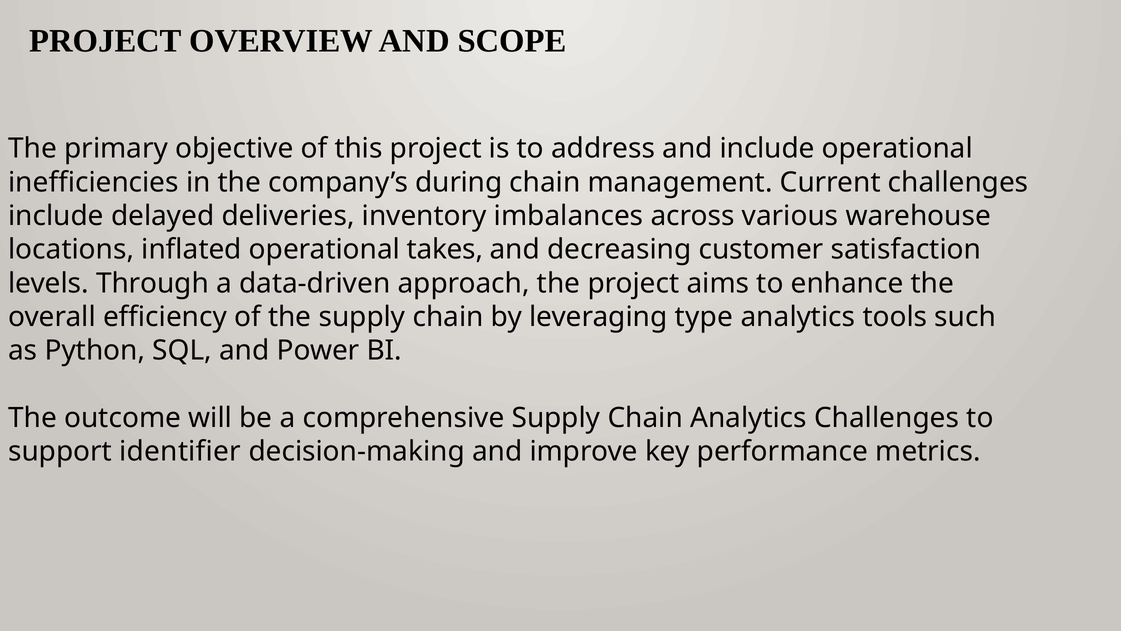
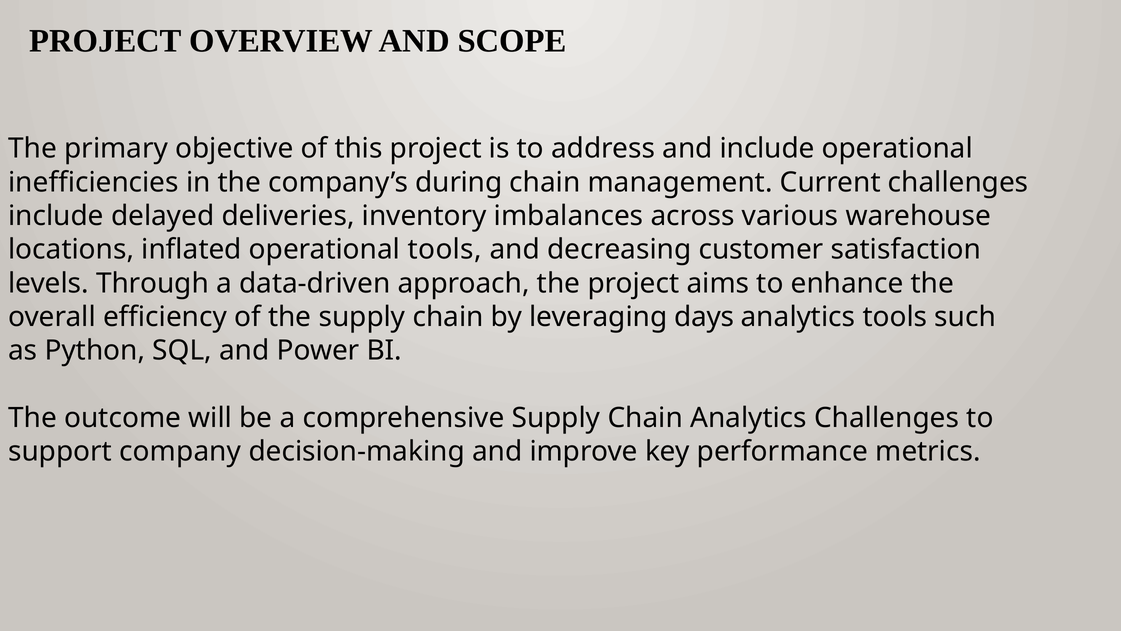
operational takes: takes -> tools
type: type -> days
identifier: identifier -> company
